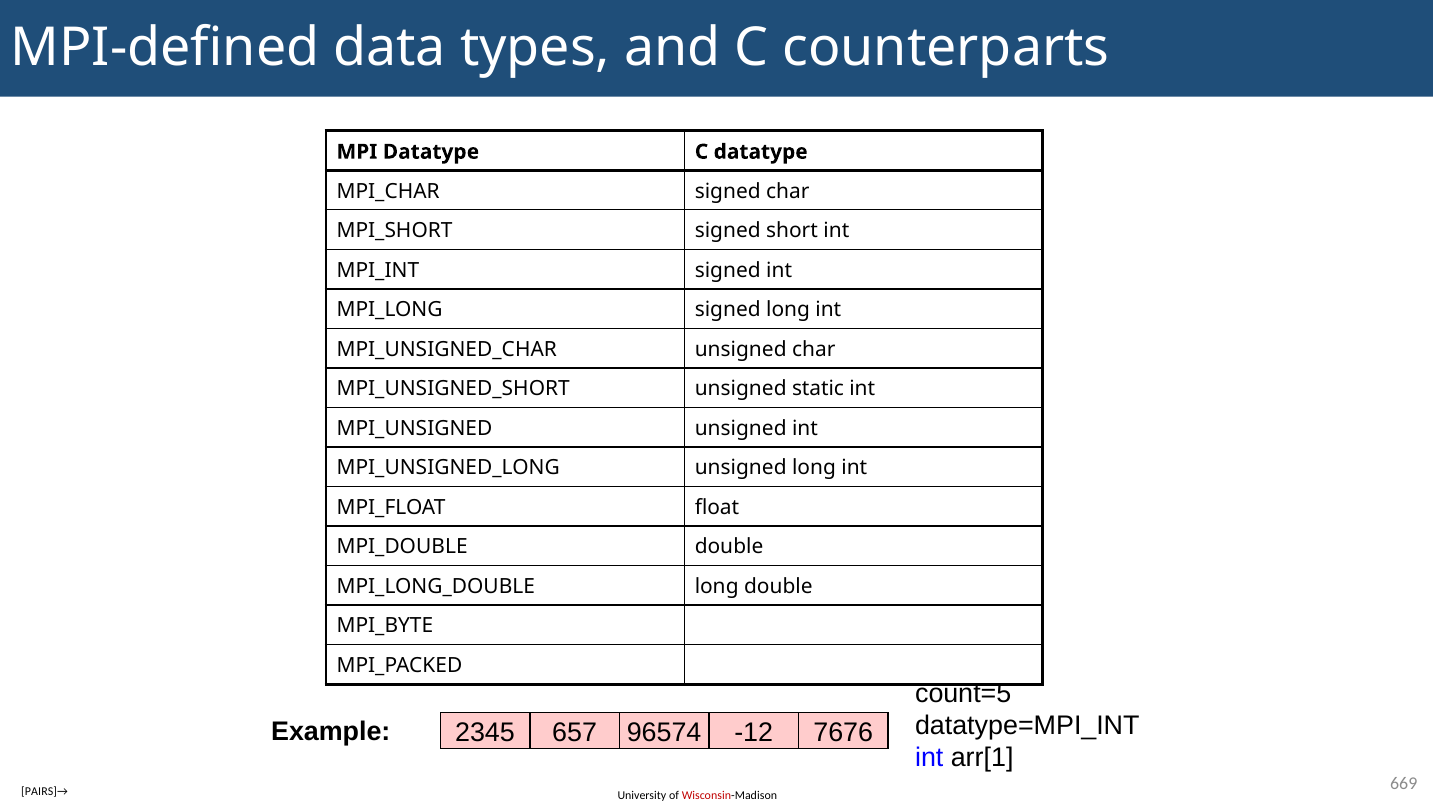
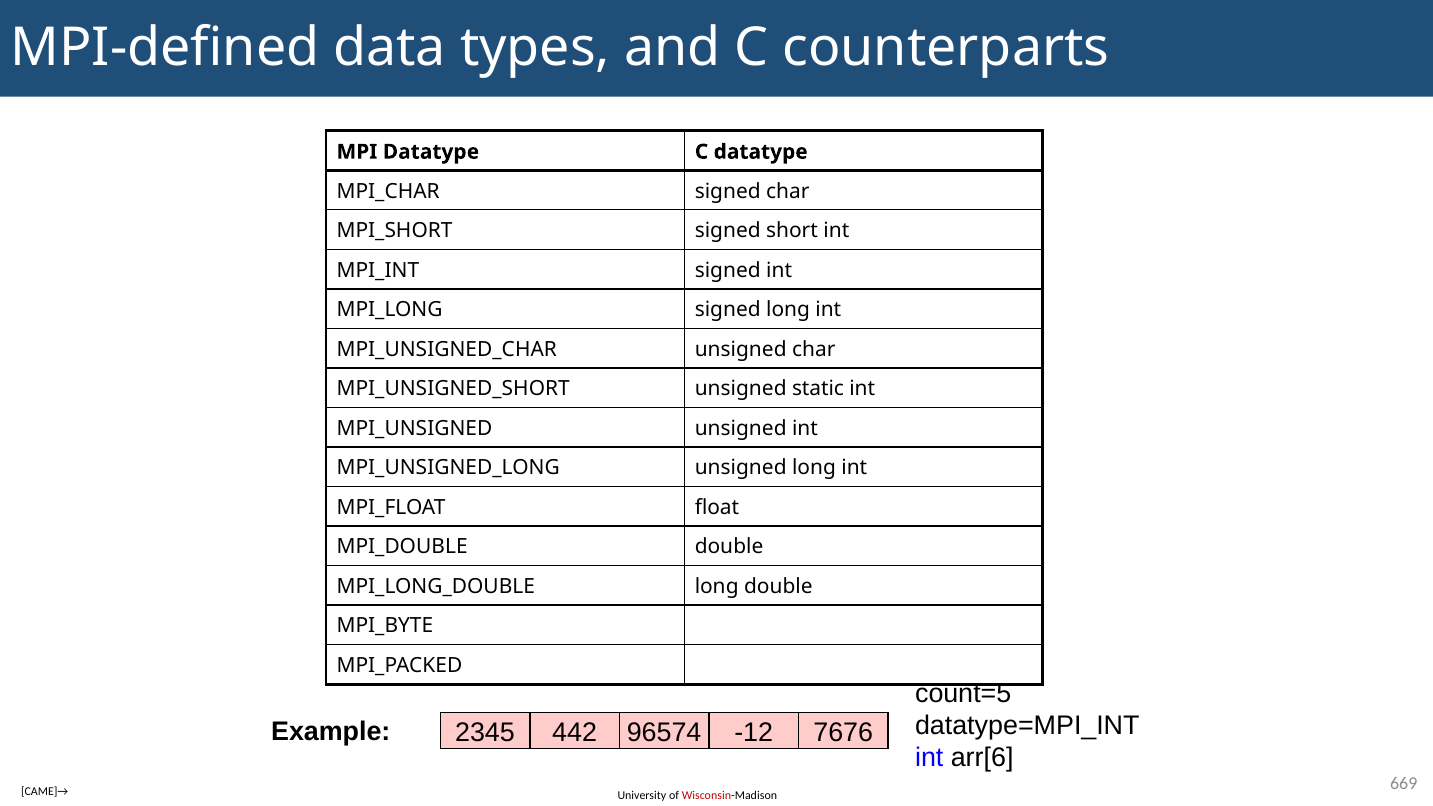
657: 657 -> 442
arr[1: arr[1 -> arr[6
PAIRS]→: PAIRS]→ -> CAME]→
